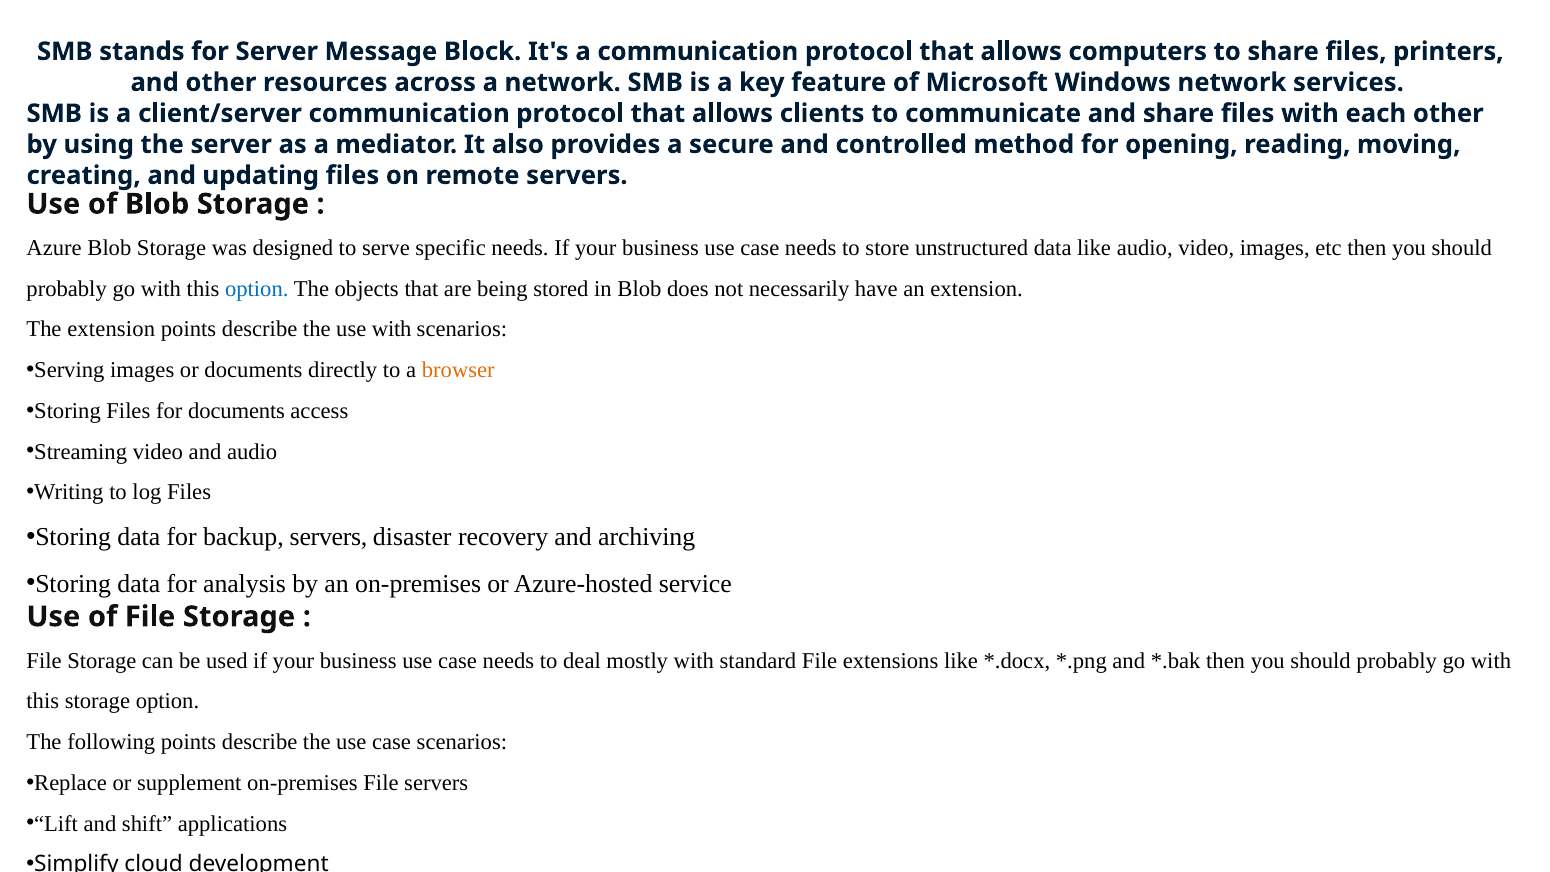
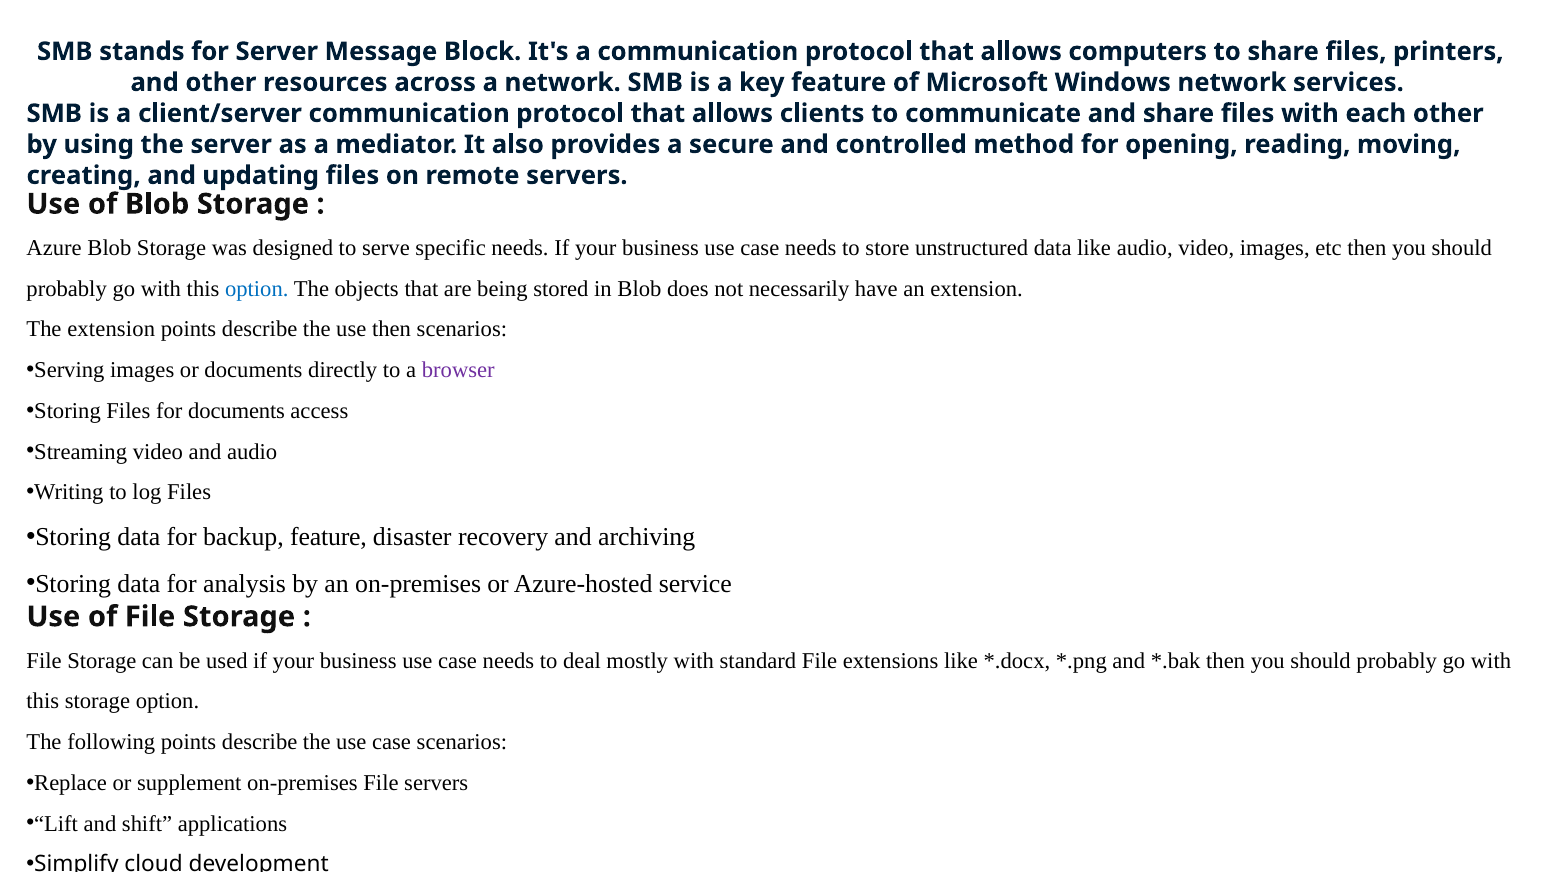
use with: with -> then
browser colour: orange -> purple
backup servers: servers -> feature
